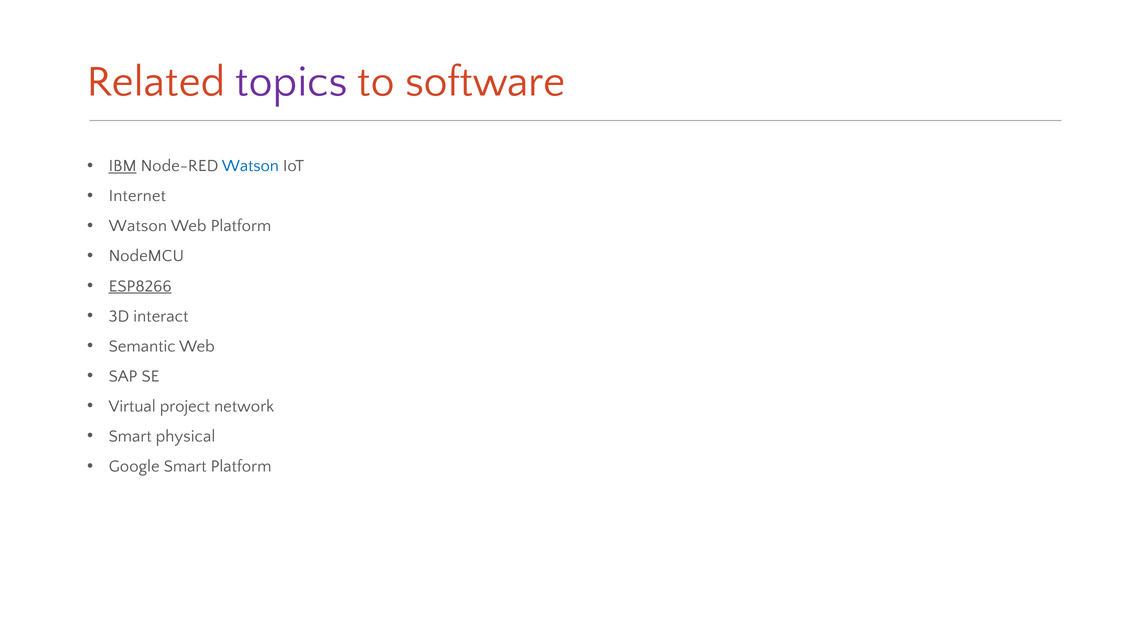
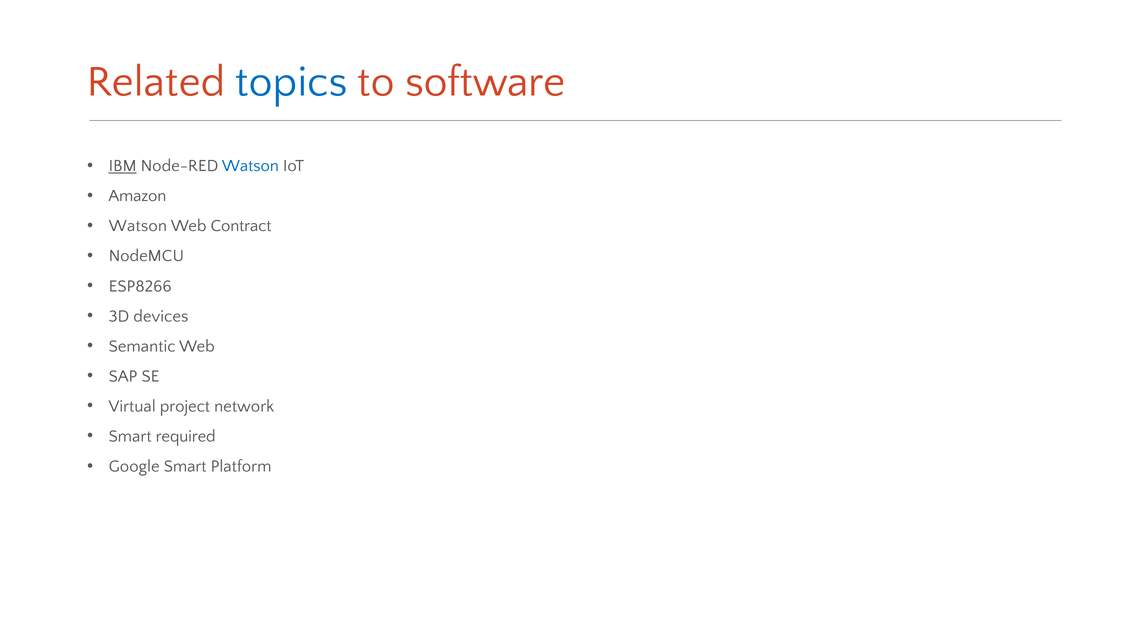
topics colour: purple -> blue
Internet: Internet -> Amazon
Web Platform: Platform -> Contract
ESP8266 underline: present -> none
interact: interact -> devices
physical: physical -> required
